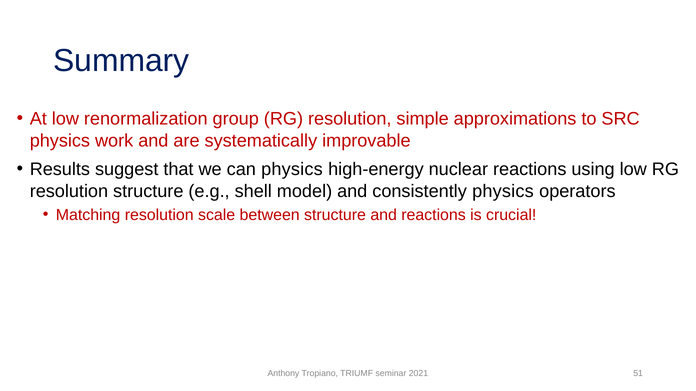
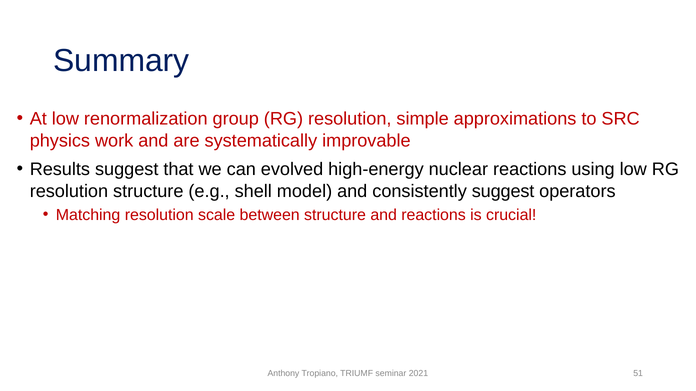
can physics: physics -> evolved
consistently physics: physics -> suggest
